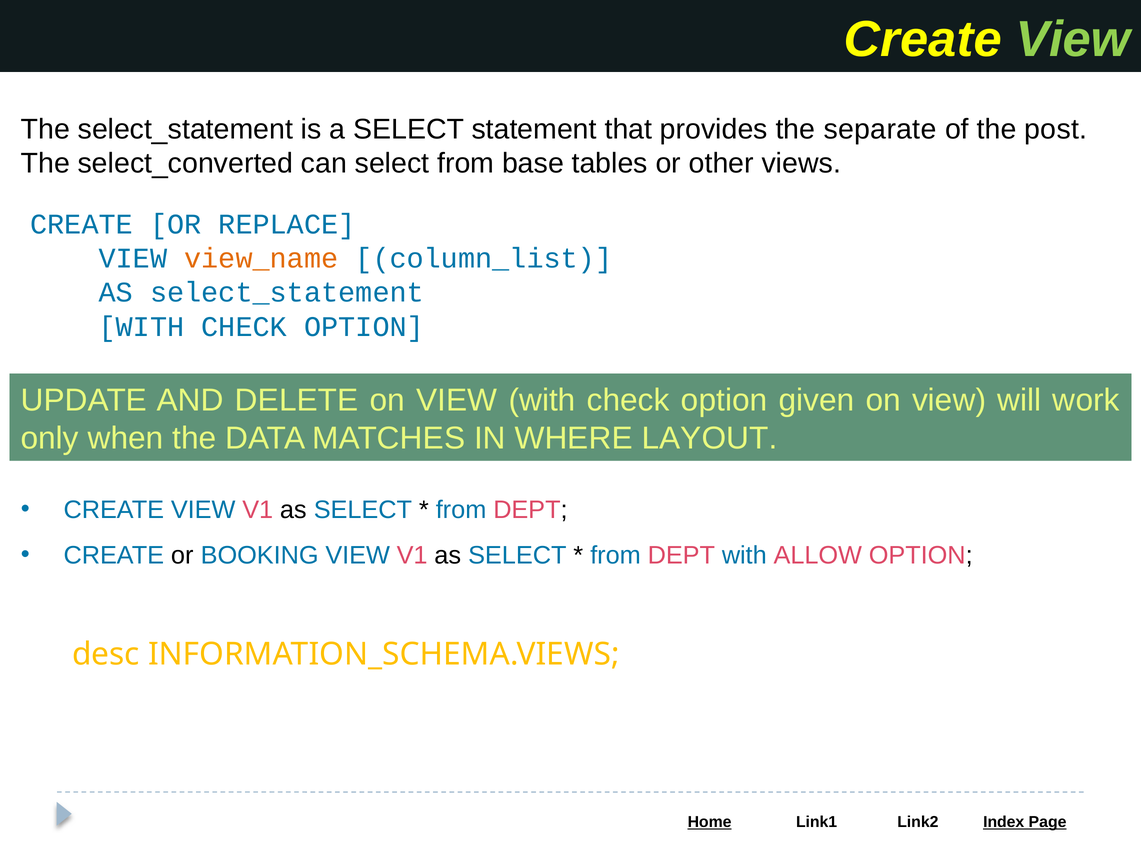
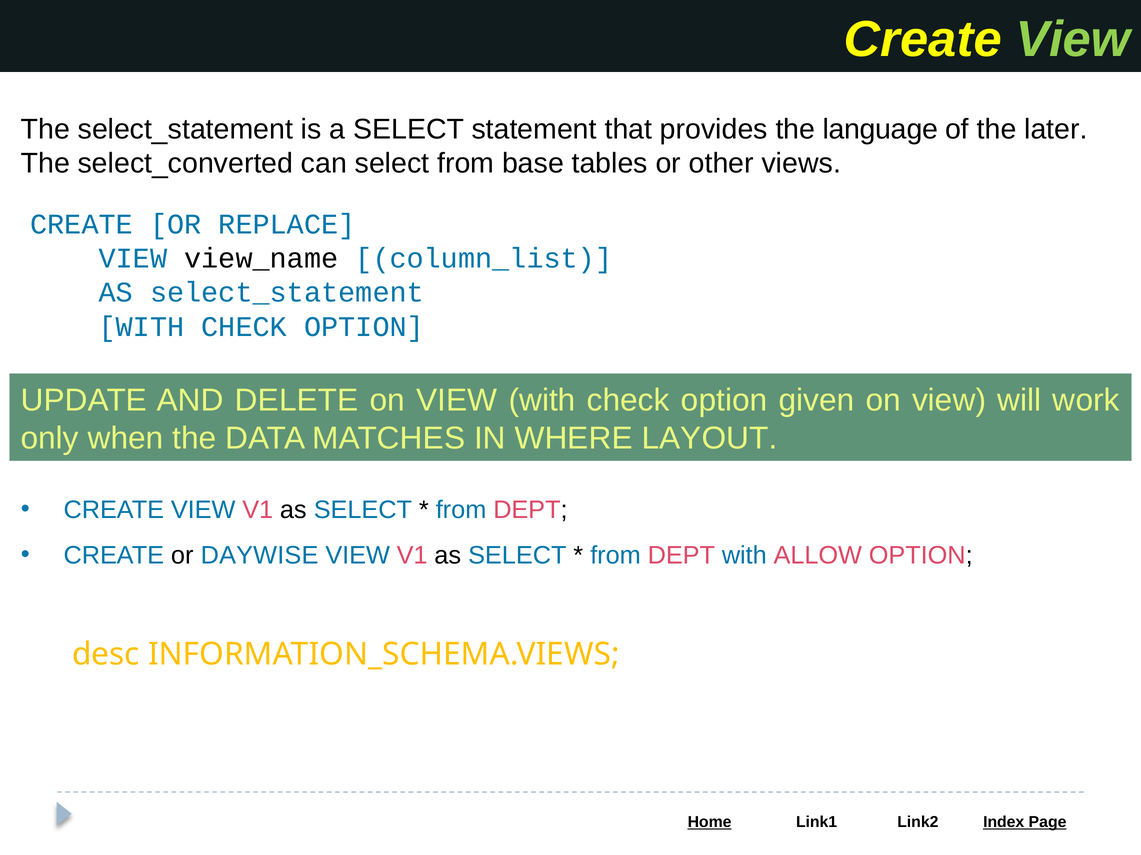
separate: separate -> language
post: post -> later
view_name colour: orange -> black
BOOKING: BOOKING -> DAYWISE
